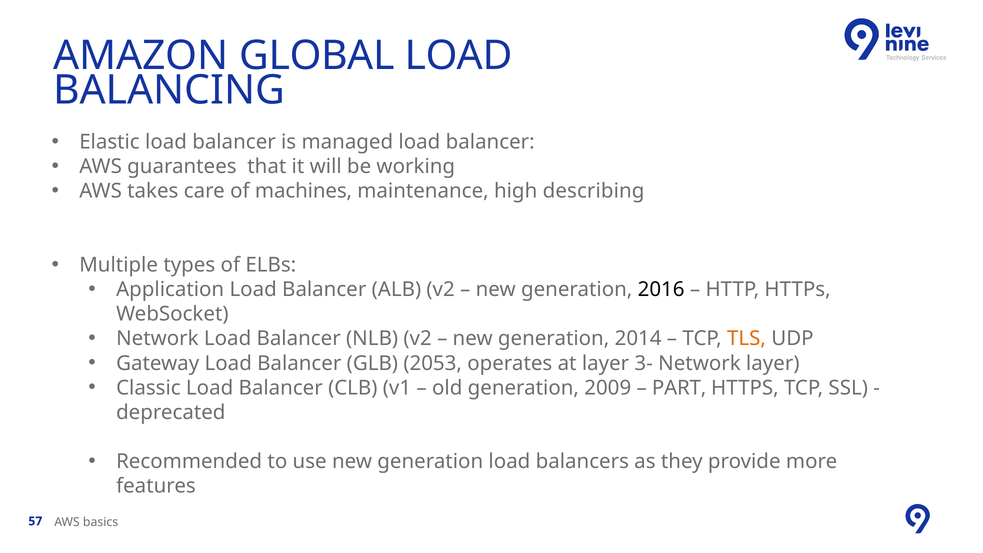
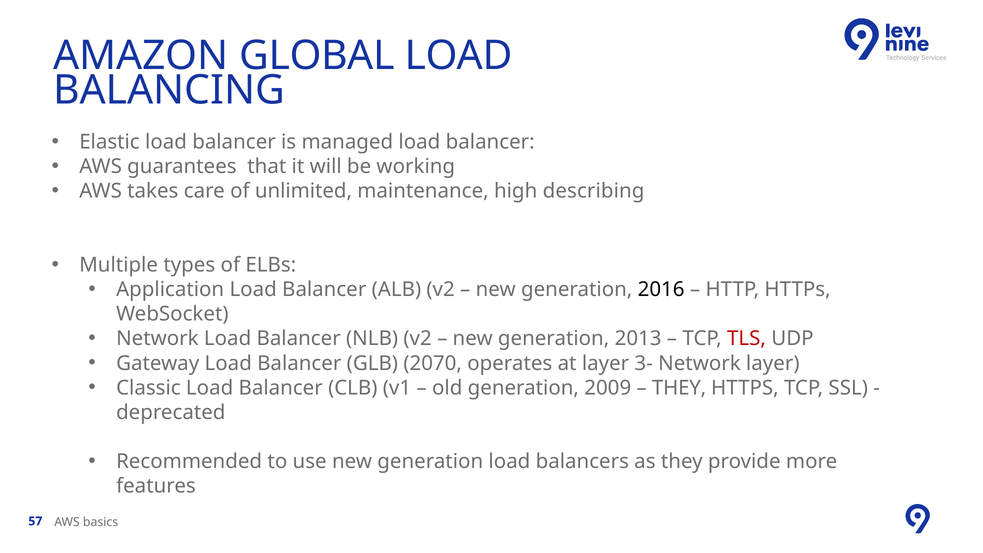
machines: machines -> unlimited
2014: 2014 -> 2013
TLS colour: orange -> red
2053: 2053 -> 2070
PART at (679, 388): PART -> THEY
